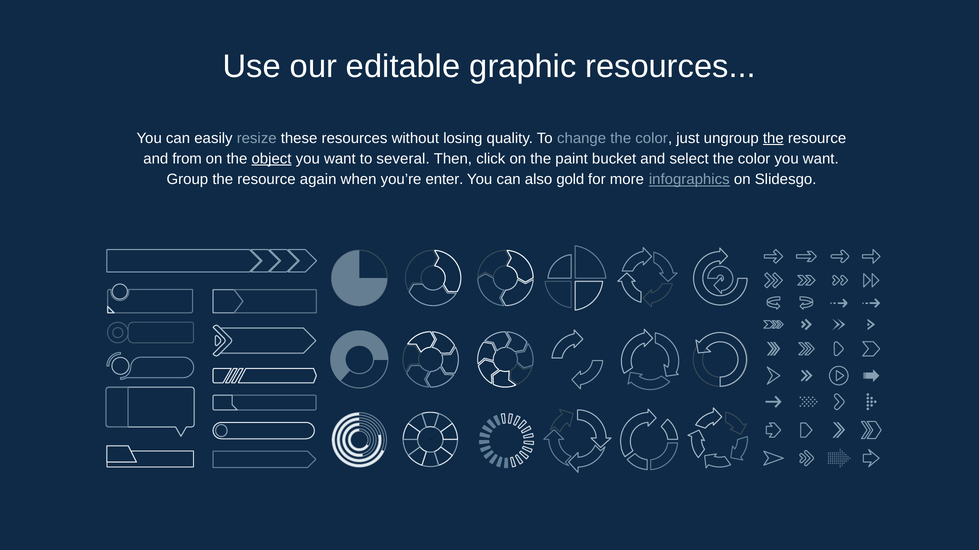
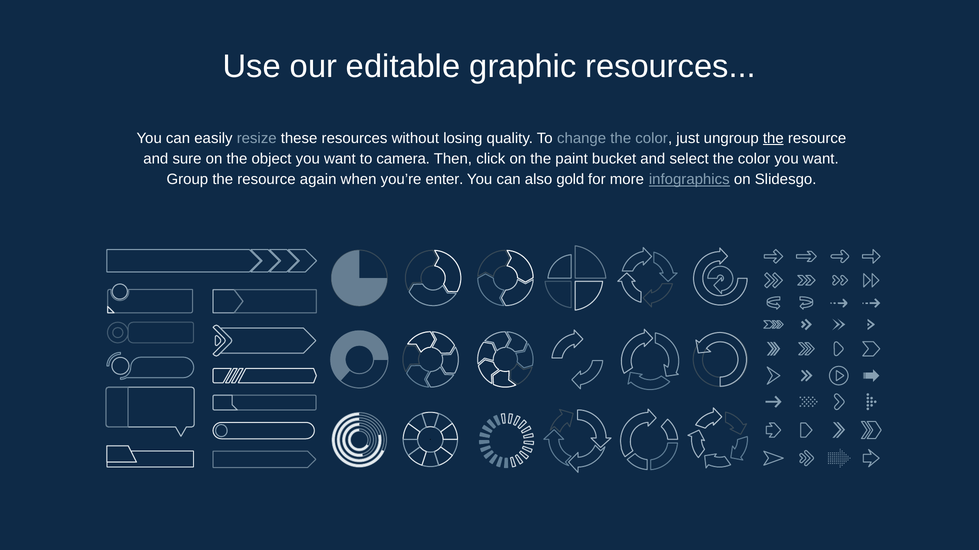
from: from -> sure
object underline: present -> none
several: several -> camera
